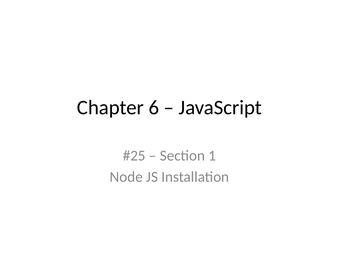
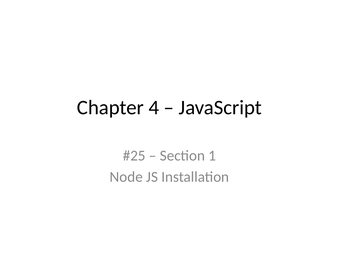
6: 6 -> 4
